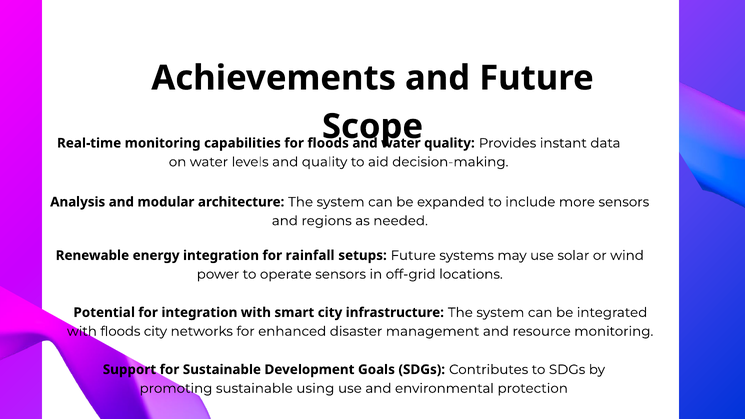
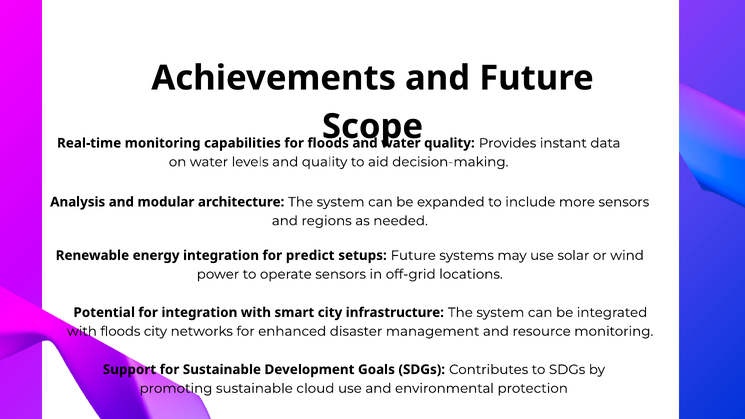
rainfall: rainfall -> predict
using: using -> cloud
